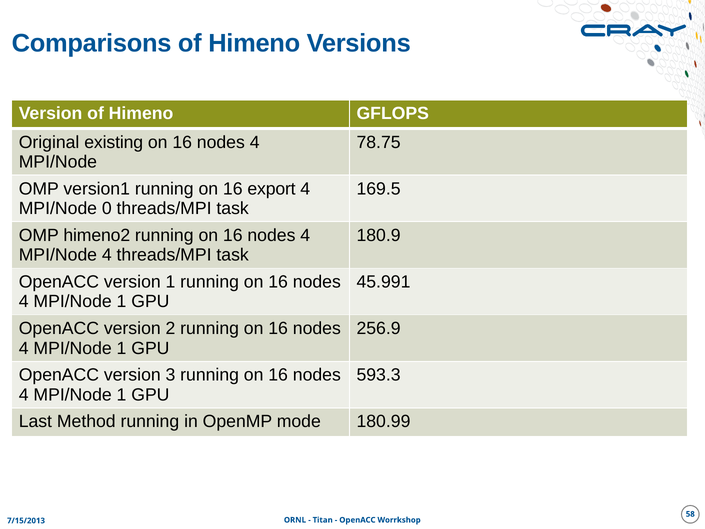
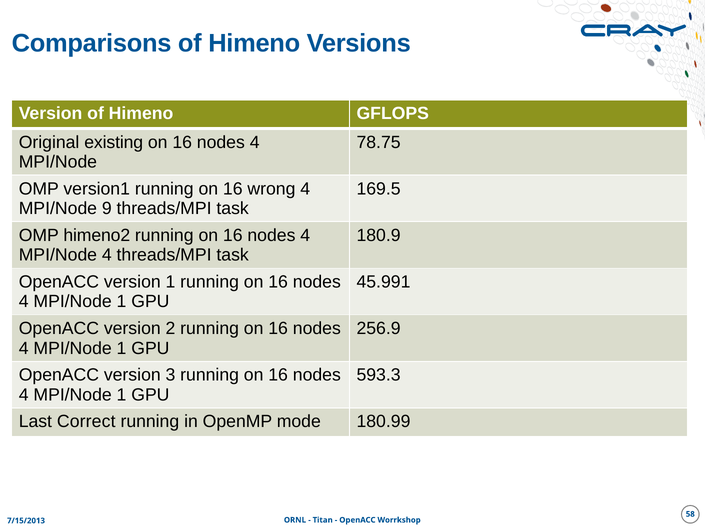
export: export -> wrong
0: 0 -> 9
Method: Method -> Correct
